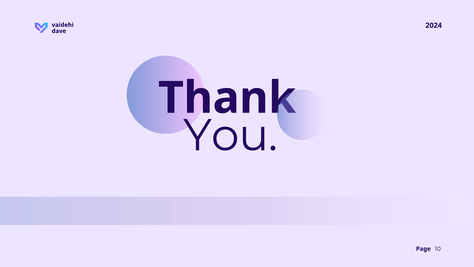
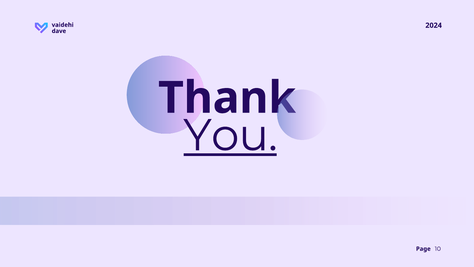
You underline: none -> present
